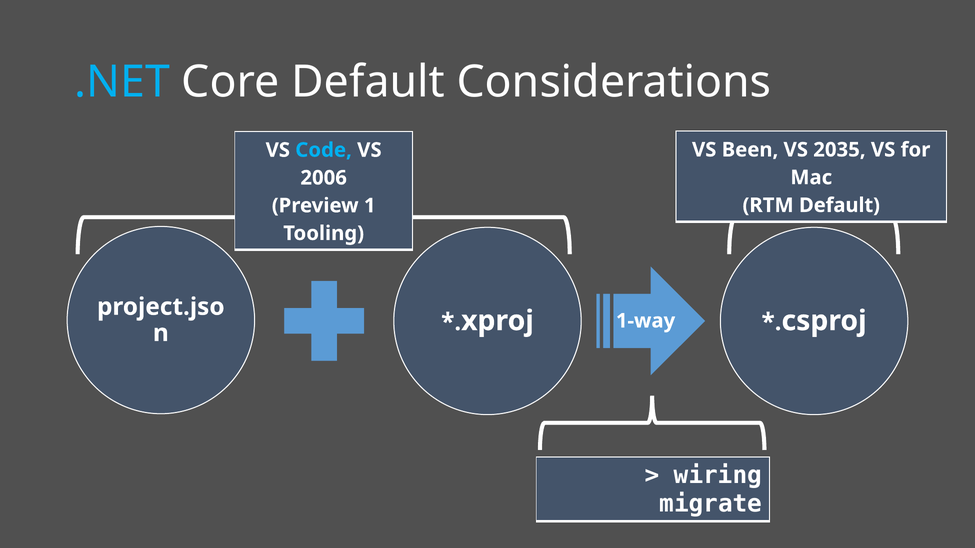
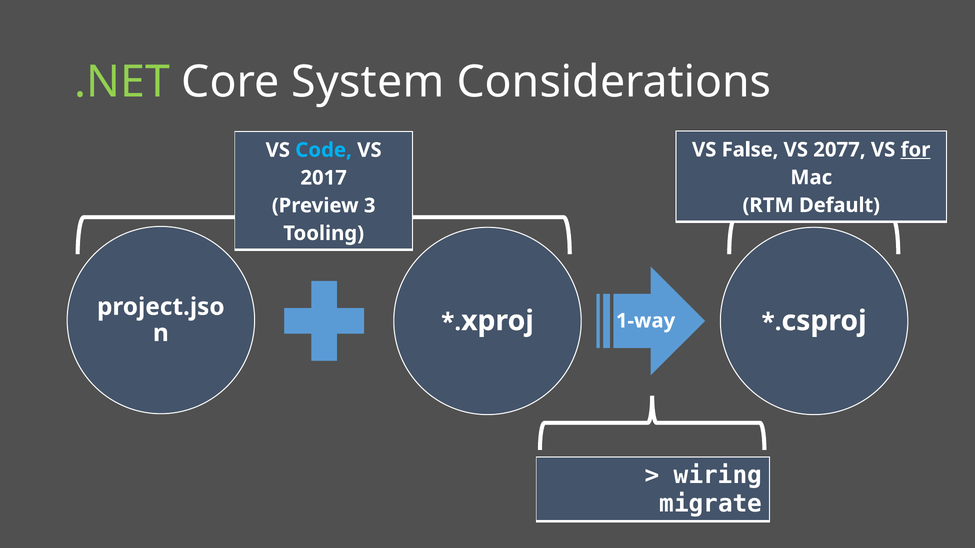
.NET colour: light blue -> light green
Core Default: Default -> System
Been: Been -> False
2035: 2035 -> 2077
for underline: none -> present
2006: 2006 -> 2017
1: 1 -> 3
